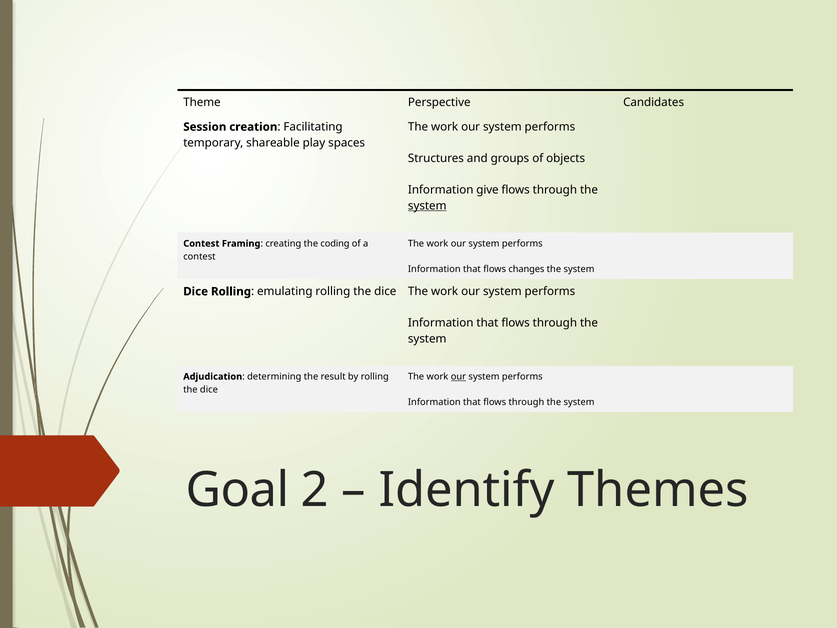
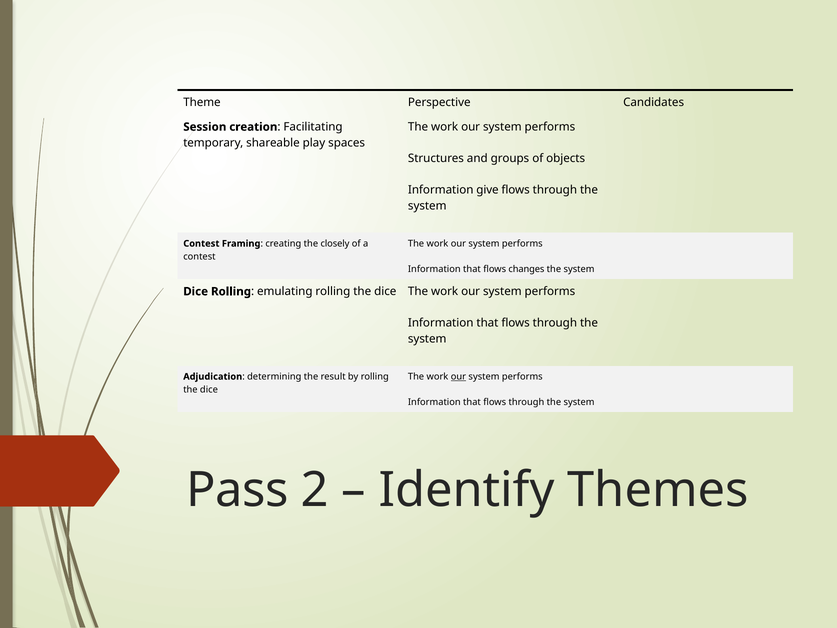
system at (427, 206) underline: present -> none
coding: coding -> closely
Goal: Goal -> Pass
